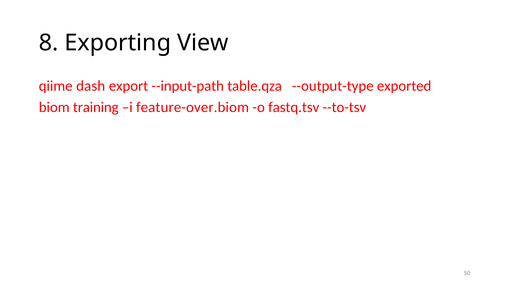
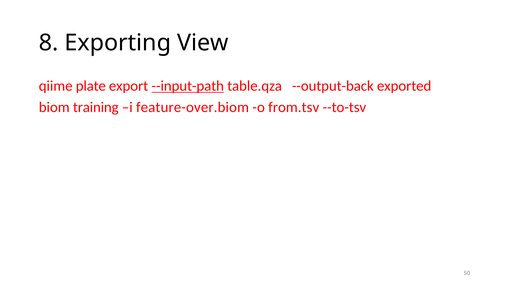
dash: dash -> plate
--input-path underline: none -> present
--output-type: --output-type -> --output-back
fastq.tsv: fastq.tsv -> from.tsv
